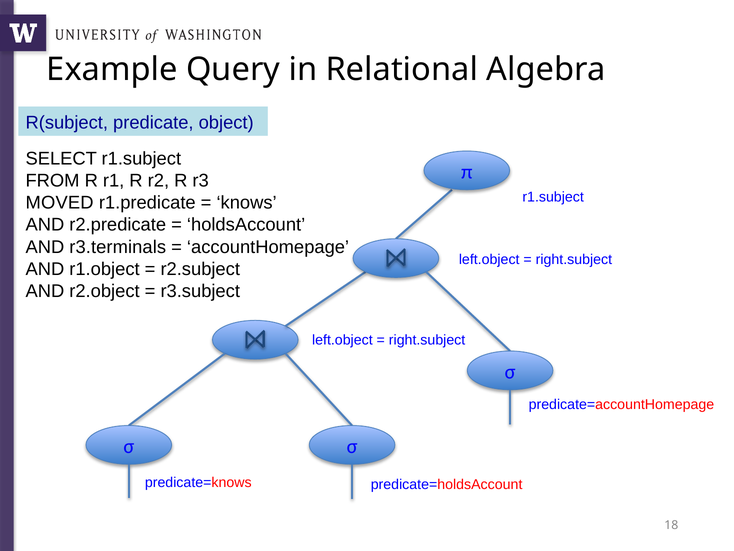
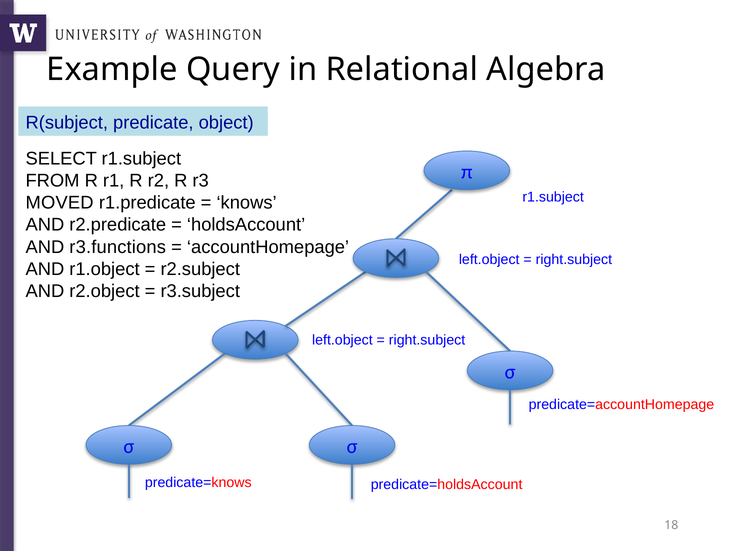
r3.terminals: r3.terminals -> r3.functions
